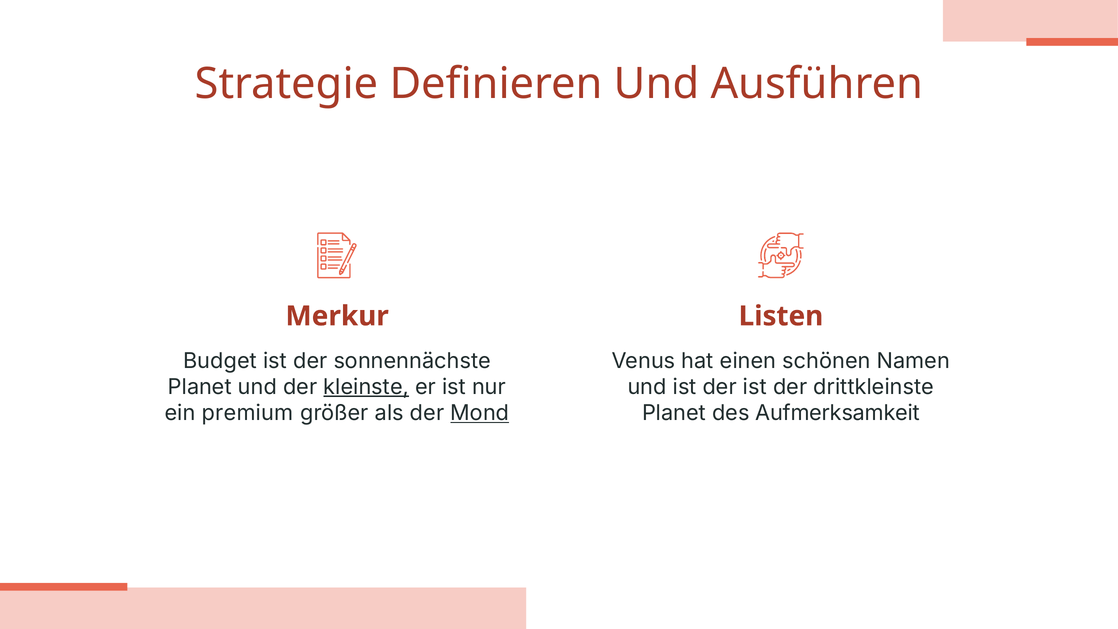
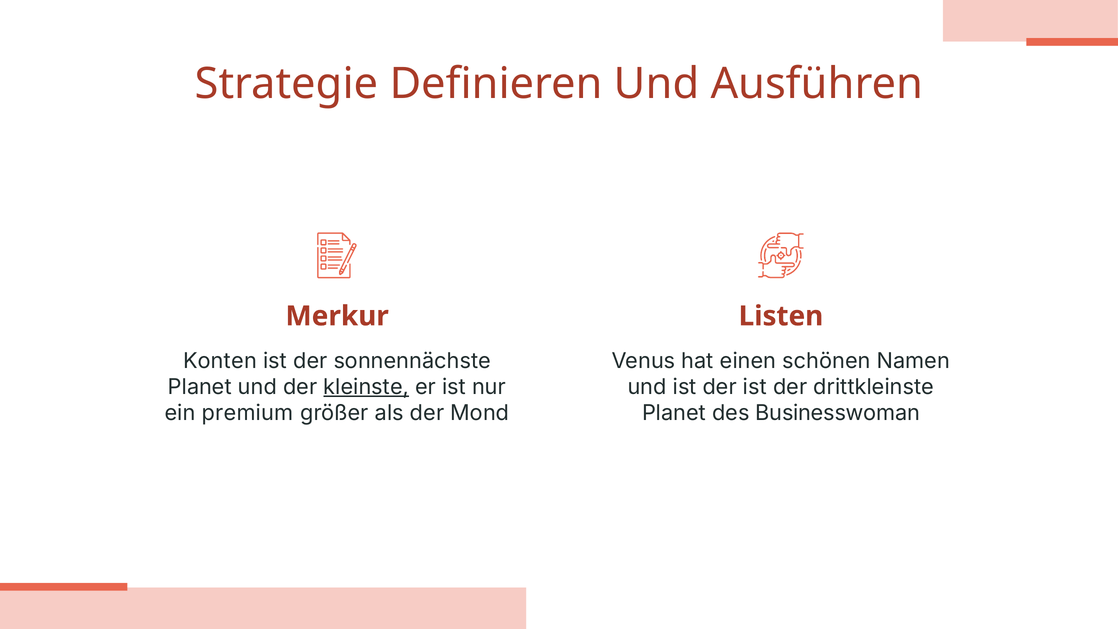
Budget: Budget -> Konten
Mond underline: present -> none
Aufmerksamkeit: Aufmerksamkeit -> Businesswoman
